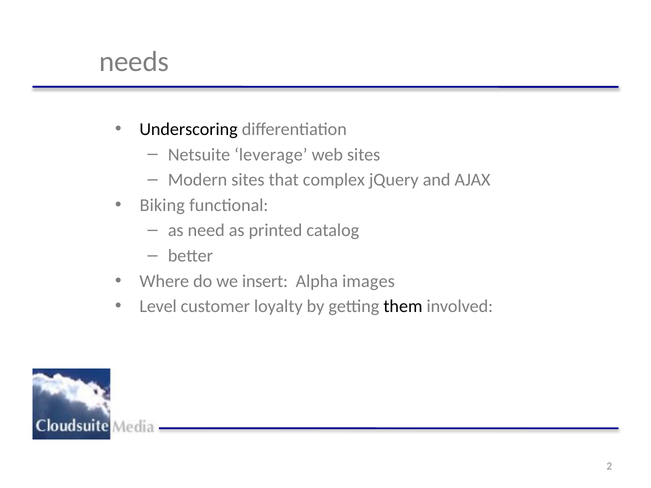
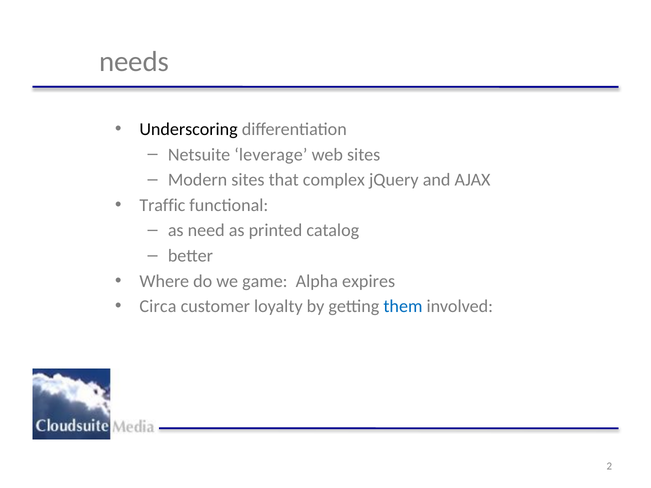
Biking: Biking -> Traffic
insert: insert -> game
images: images -> expires
Level: Level -> Circa
them colour: black -> blue
